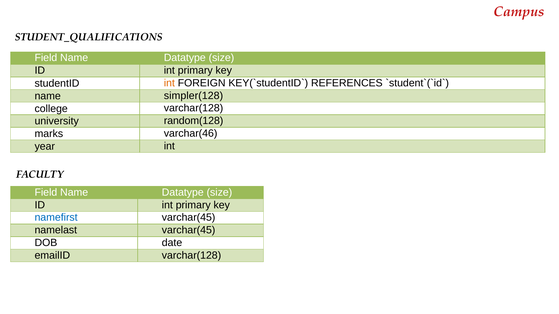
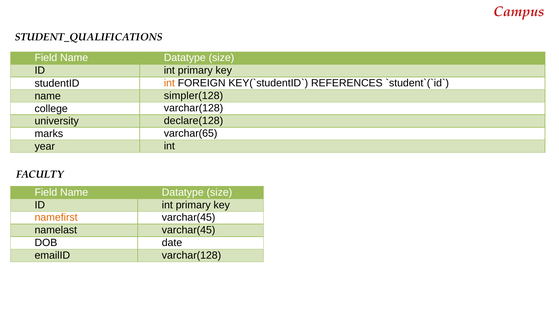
random(128: random(128 -> declare(128
varchar(46: varchar(46 -> varchar(65
namefirst colour: blue -> orange
